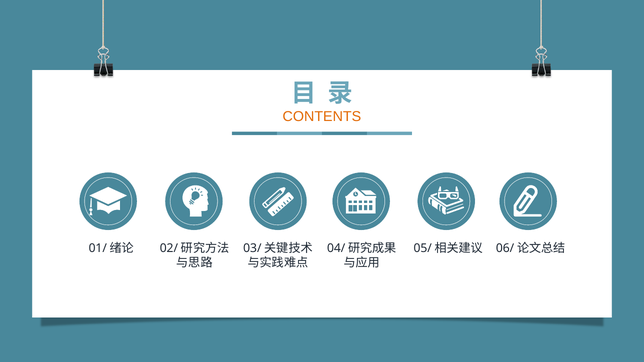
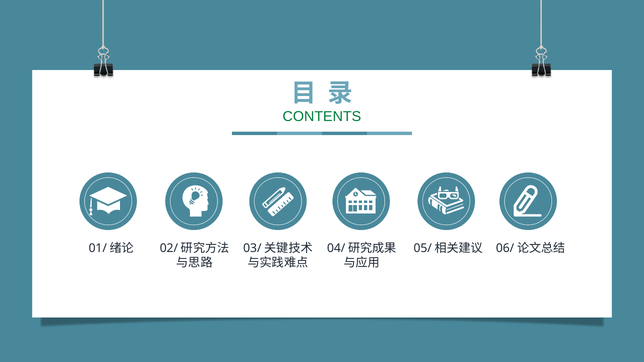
CONTENTS colour: orange -> green
